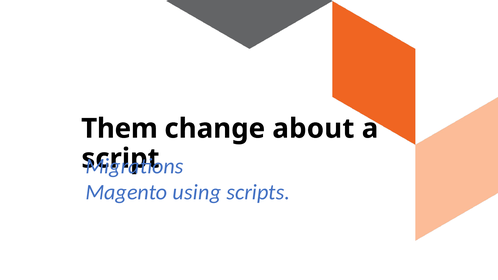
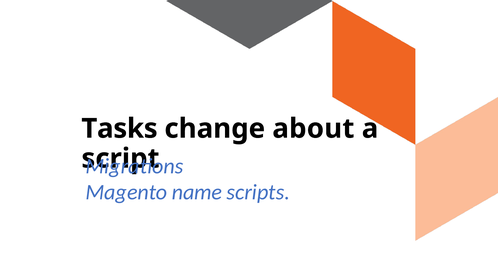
Them: Them -> Tasks
using: using -> name
